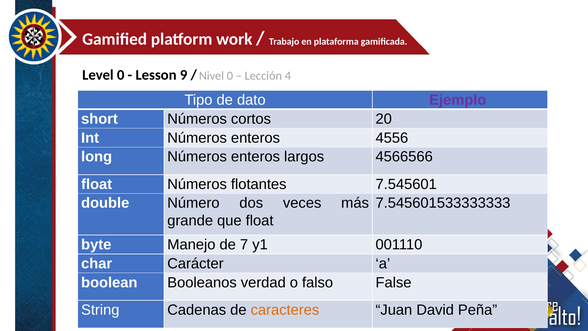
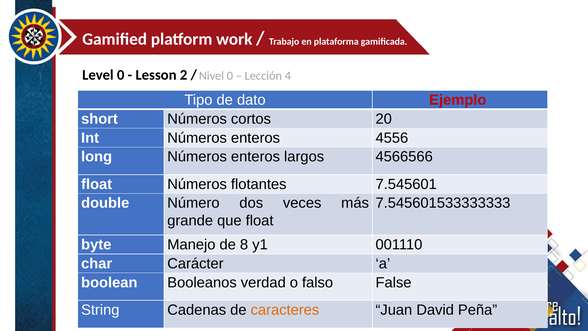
9: 9 -> 2
Ejemplo colour: purple -> red
7: 7 -> 8
